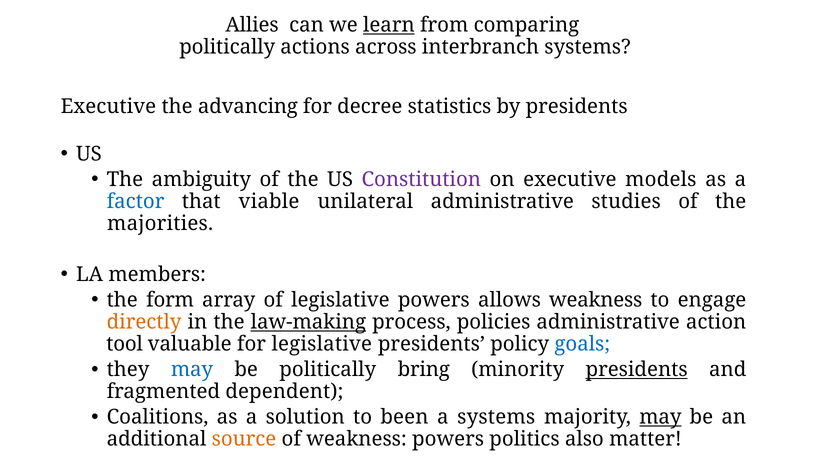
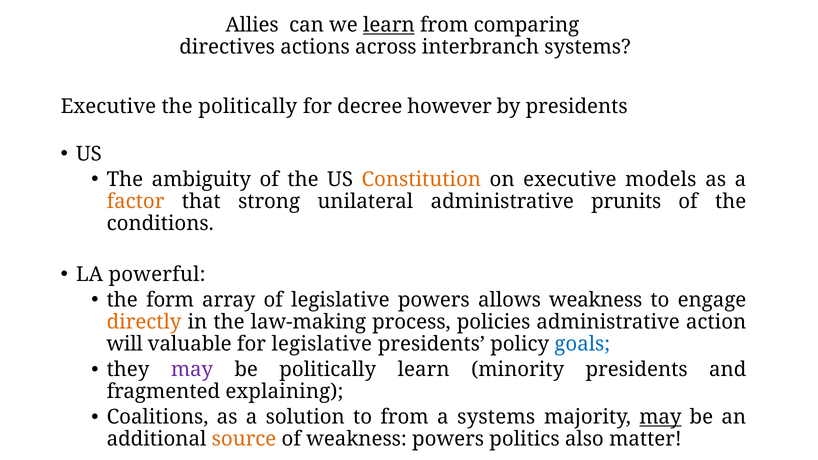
politically at (227, 47): politically -> directives
the advancing: advancing -> politically
statistics: statistics -> however
Constitution colour: purple -> orange
factor colour: blue -> orange
viable: viable -> strong
studies: studies -> prunits
majorities: majorities -> conditions
members: members -> powerful
law-making underline: present -> none
tool: tool -> will
may at (192, 370) colour: blue -> purple
politically bring: bring -> learn
presidents at (637, 370) underline: present -> none
dependent: dependent -> explaining
to been: been -> from
